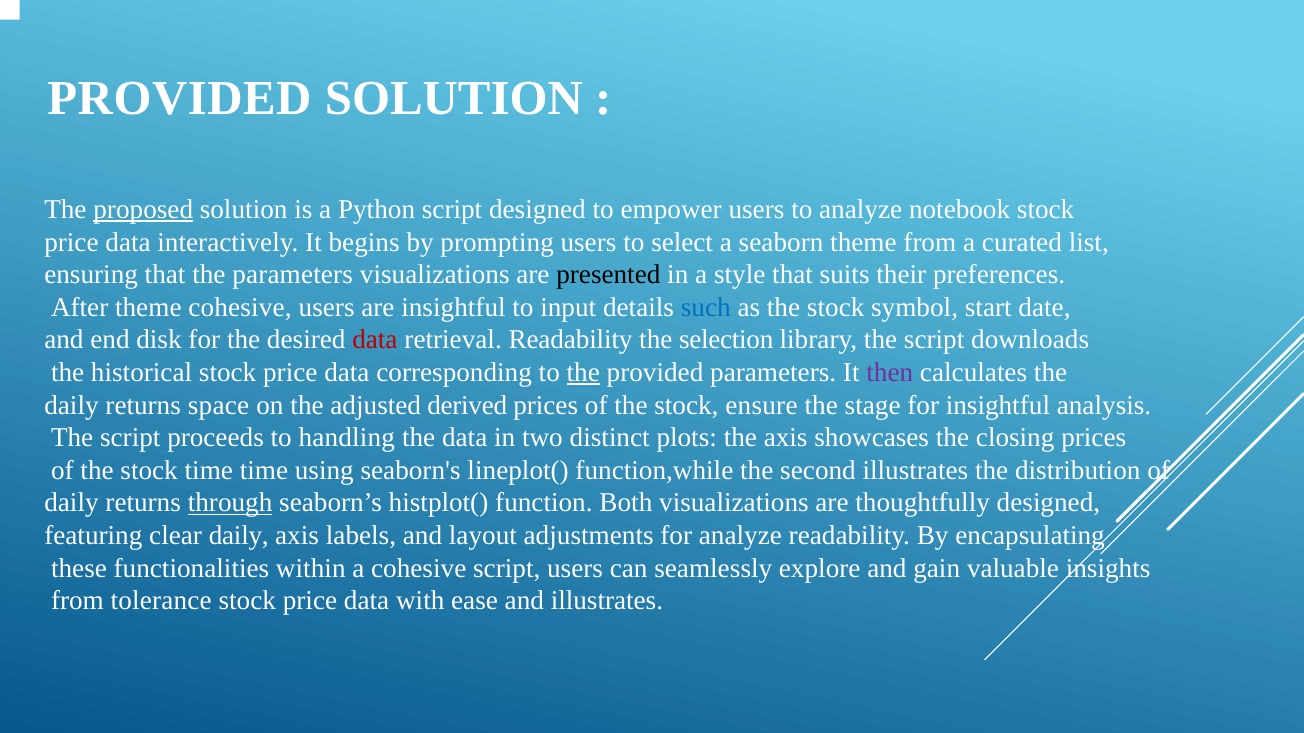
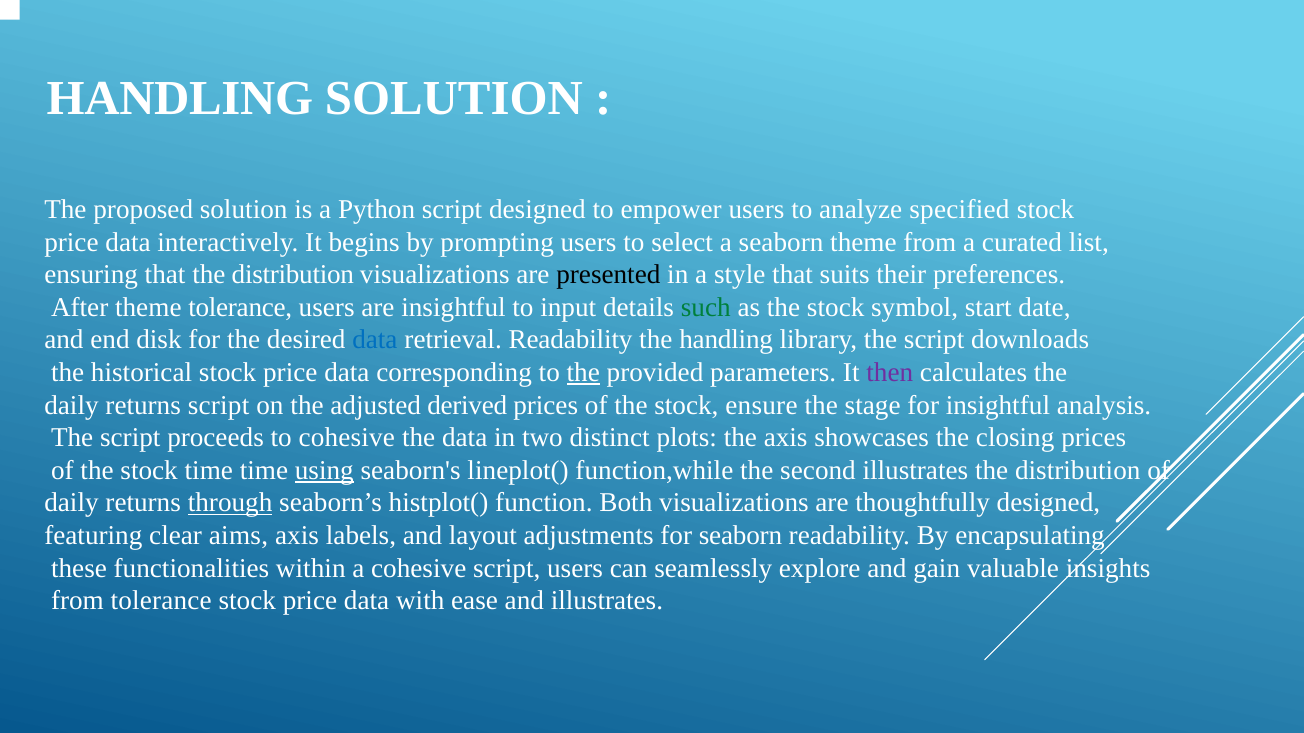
PROVIDED at (179, 99): PROVIDED -> HANDLING
proposed underline: present -> none
notebook: notebook -> specified
that the parameters: parameters -> distribution
theme cohesive: cohesive -> tolerance
such colour: blue -> green
data at (375, 340) colour: red -> blue
the selection: selection -> handling
returns space: space -> script
to handling: handling -> cohesive
using underline: none -> present
clear daily: daily -> aims
for analyze: analyze -> seaborn
